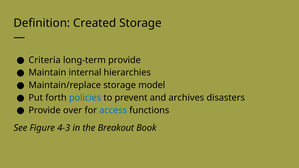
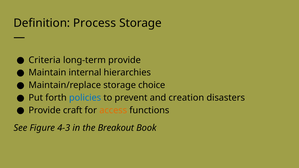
Created: Created -> Process
model: model -> choice
archives: archives -> creation
over: over -> craft
access colour: blue -> orange
